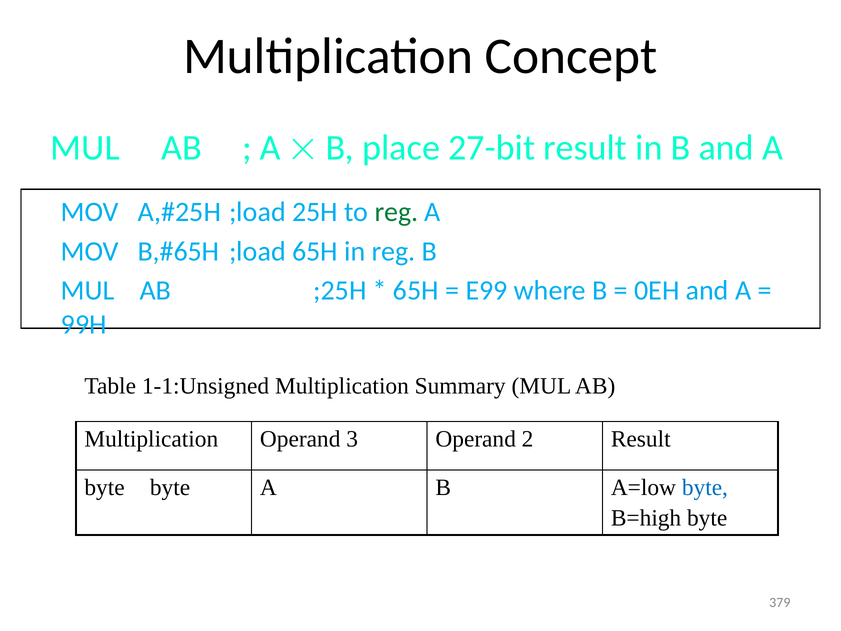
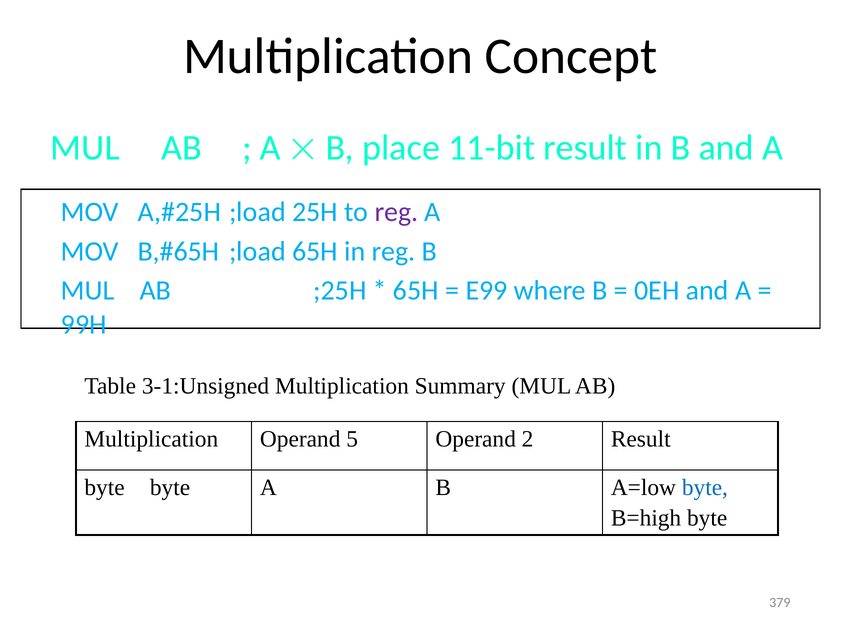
27-bit: 27-bit -> 11-bit
reg at (396, 212) colour: green -> purple
1-1:Unsigned: 1-1:Unsigned -> 3-1:Unsigned
3: 3 -> 5
